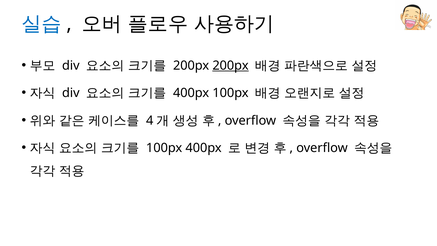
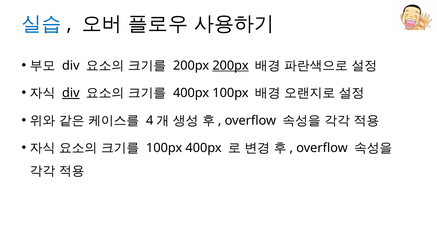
div at (71, 93) underline: none -> present
